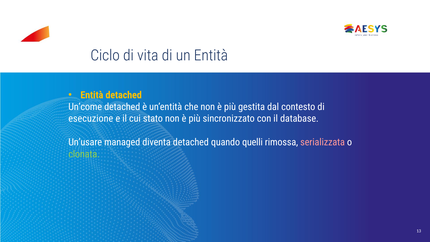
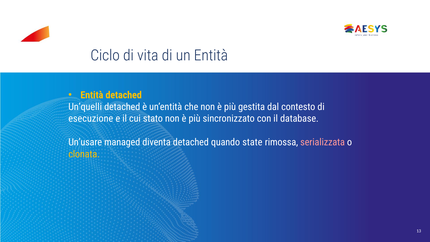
Un’come: Un’come -> Un’quelli
quelli: quelli -> state
clonata colour: light green -> yellow
